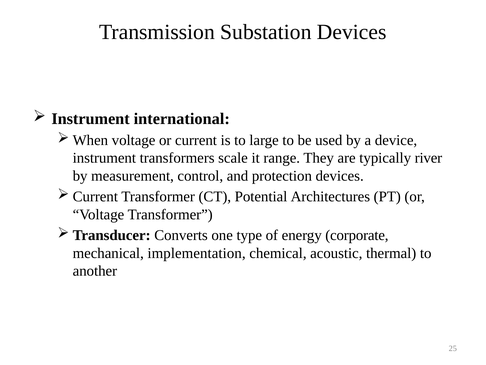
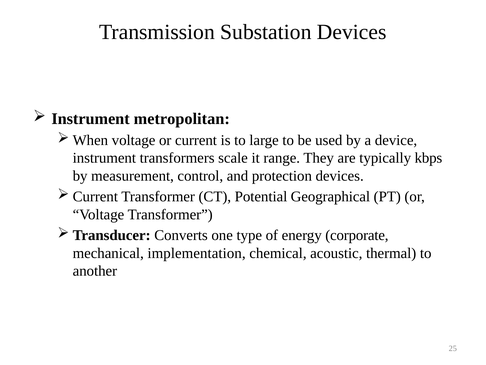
international: international -> metropolitan
river: river -> kbps
Architectures: Architectures -> Geographical
